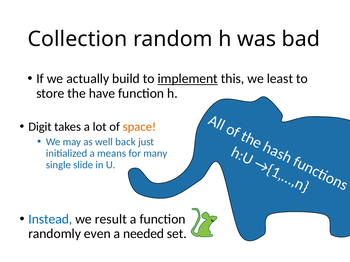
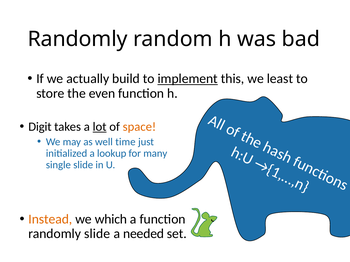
Collection at (77, 39): Collection -> Randomly
have: have -> even
lot underline: none -> present
back: back -> time
means: means -> lookup
Instead colour: blue -> orange
result: result -> which
randomly even: even -> slide
